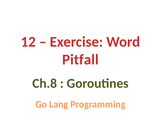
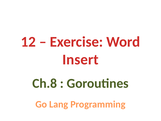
Pitfall: Pitfall -> Insert
